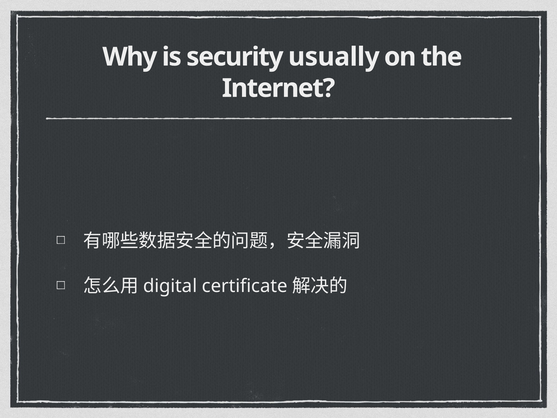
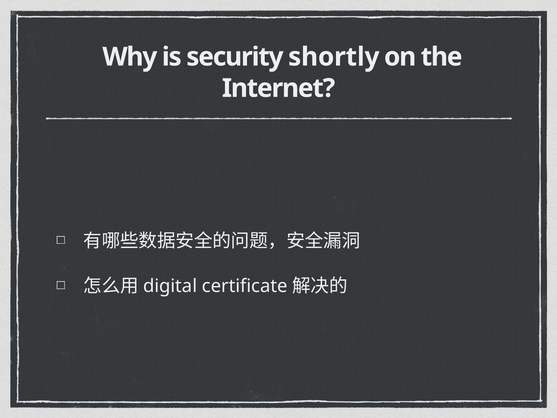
usually: usually -> shortly
